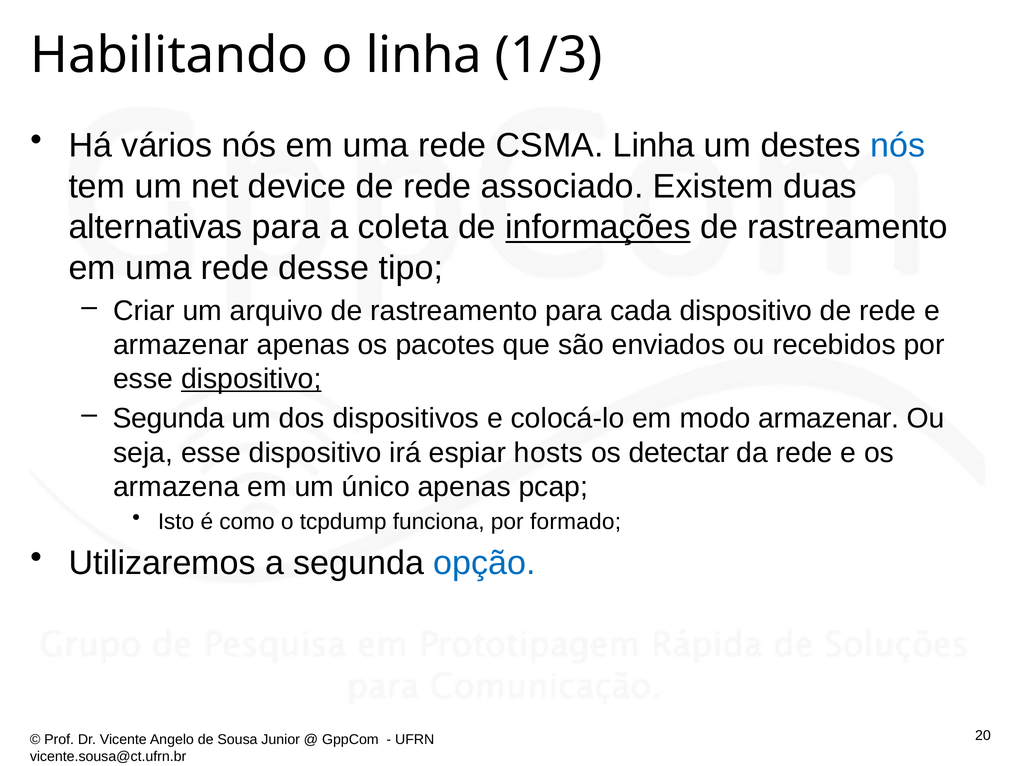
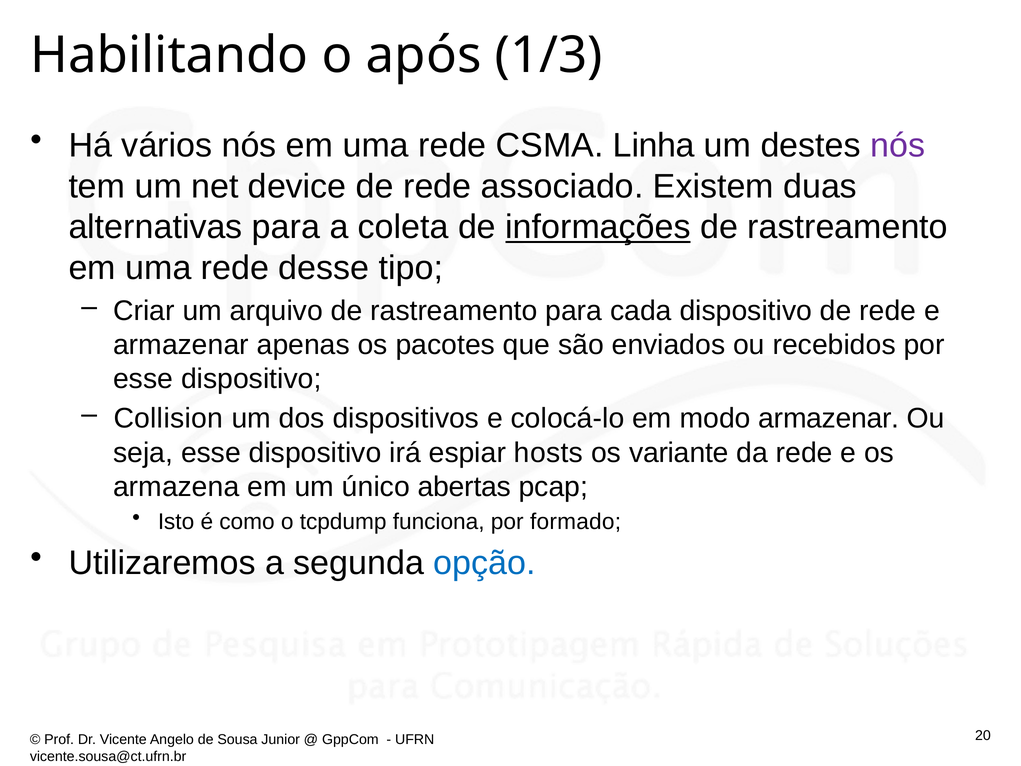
o linha: linha -> após
nós at (898, 145) colour: blue -> purple
dispositivo at (251, 379) underline: present -> none
Segunda at (169, 418): Segunda -> Collision
detectar: detectar -> variante
único apenas: apenas -> abertas
